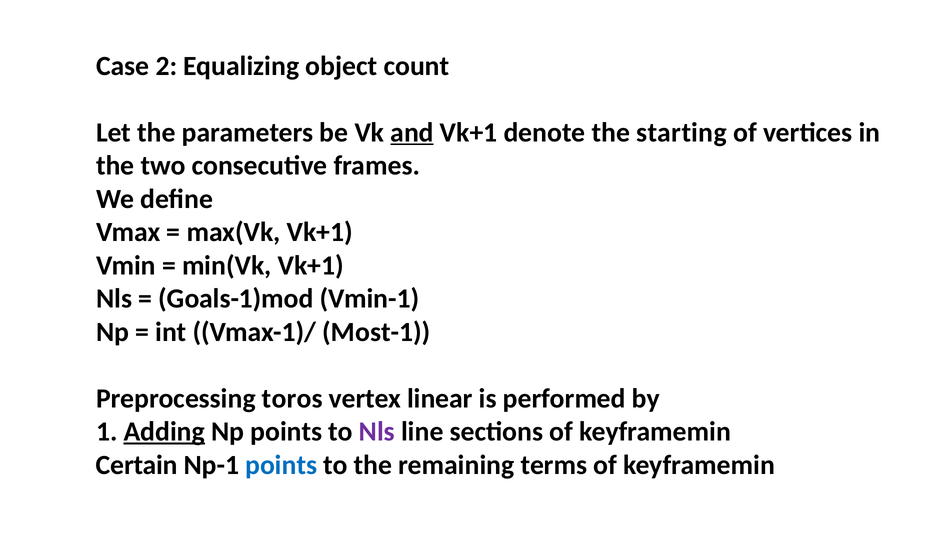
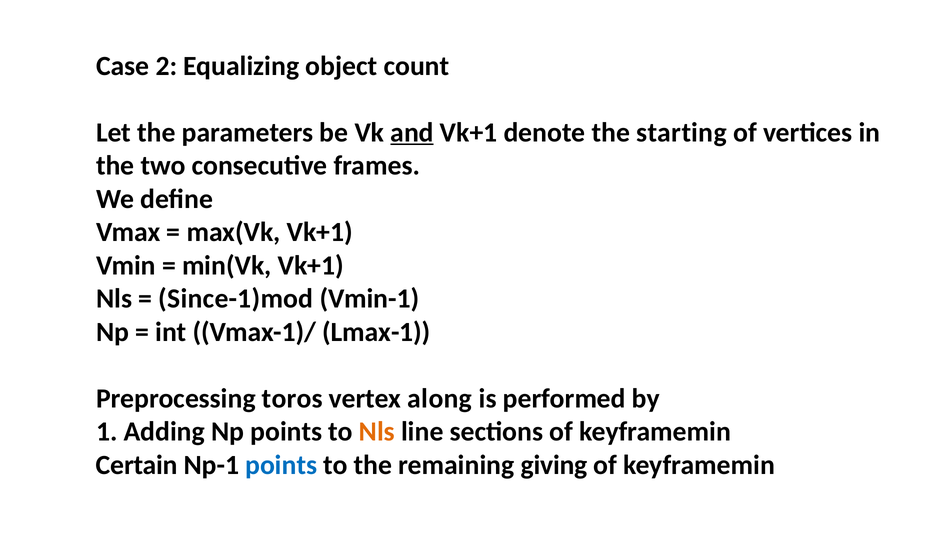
Goals-1)mod: Goals-1)mod -> Since-1)mod
Most-1: Most-1 -> Lmax-1
linear: linear -> along
Adding underline: present -> none
Nls at (377, 432) colour: purple -> orange
terms: terms -> giving
